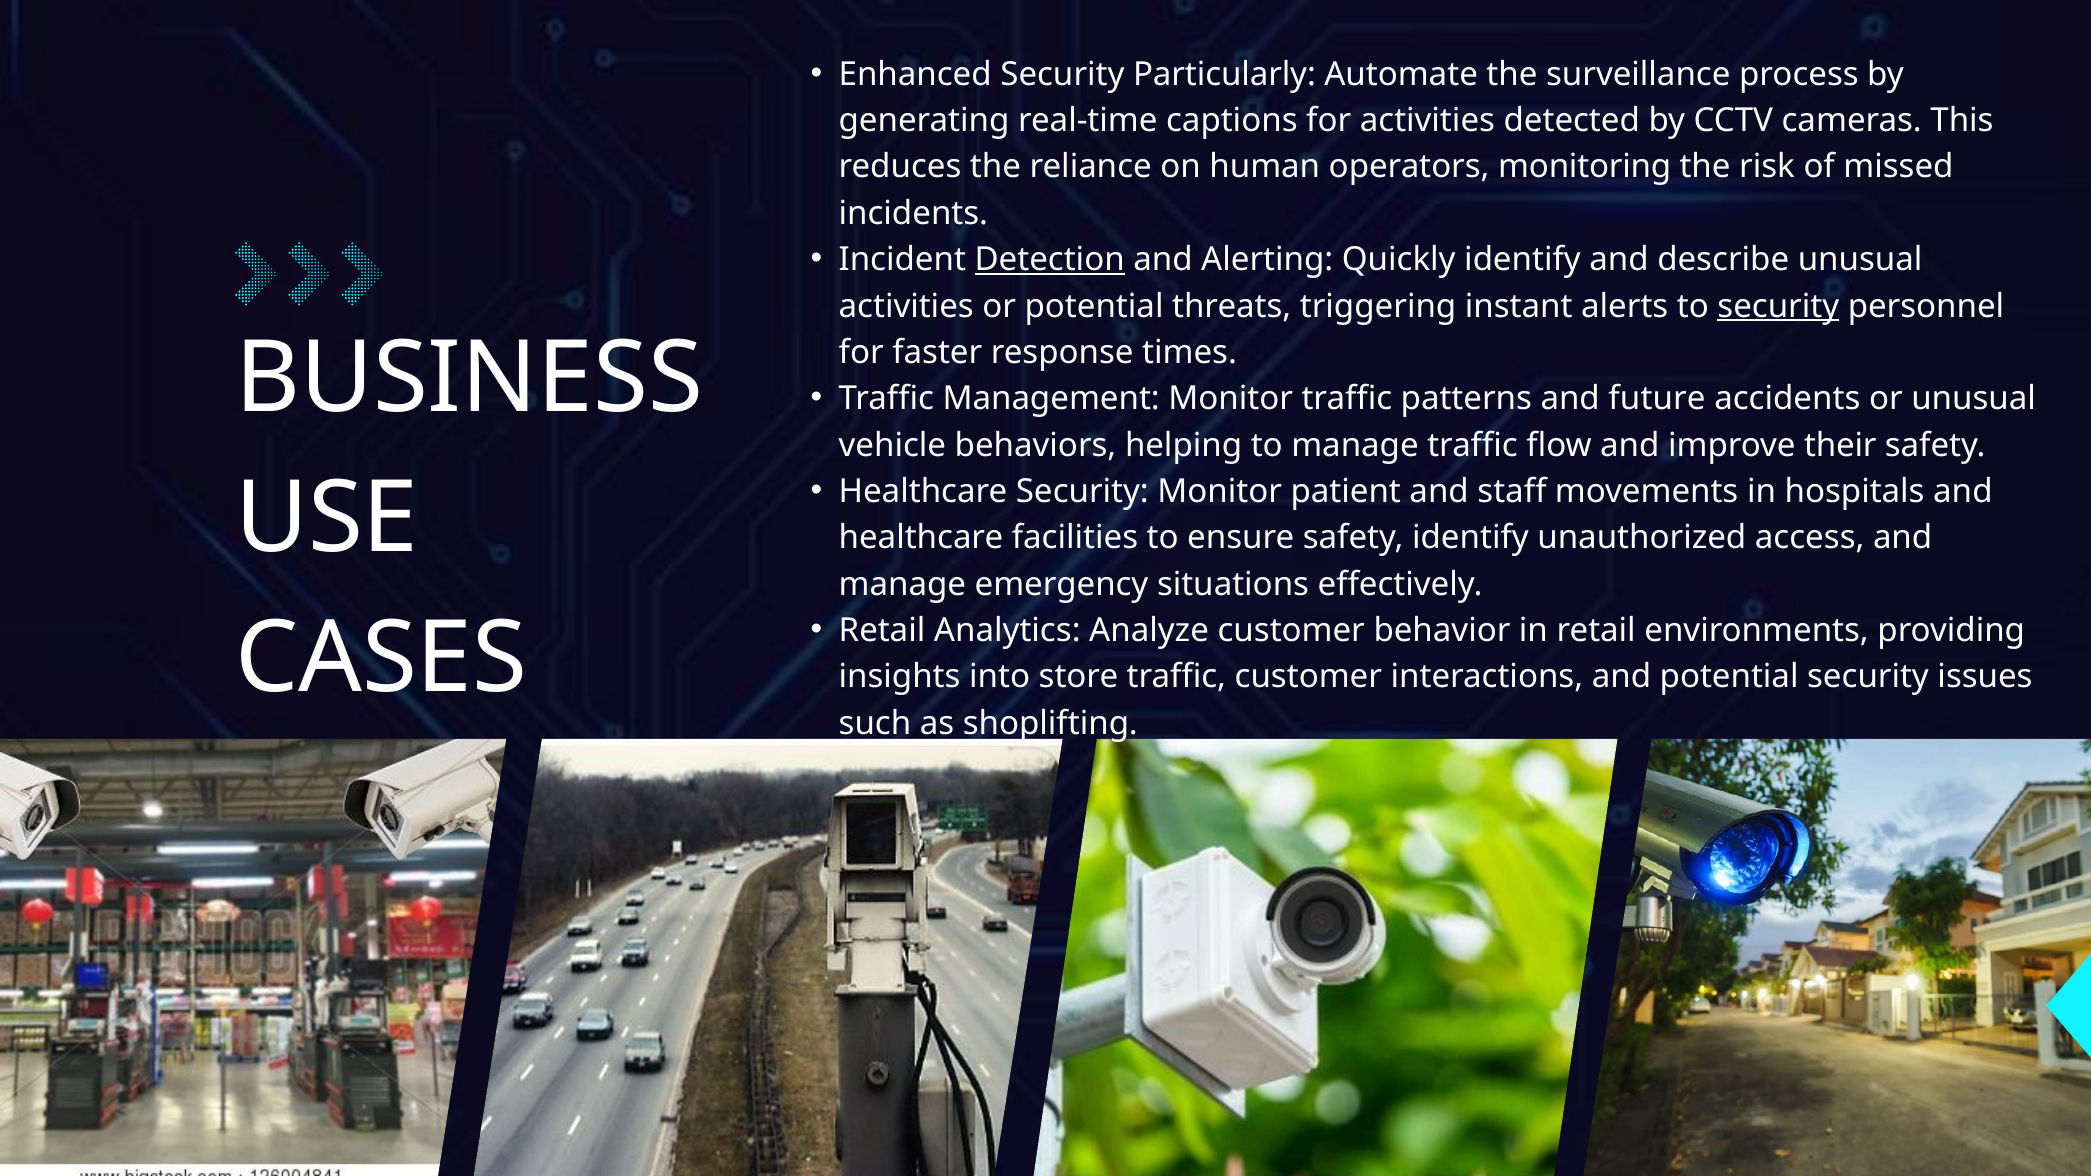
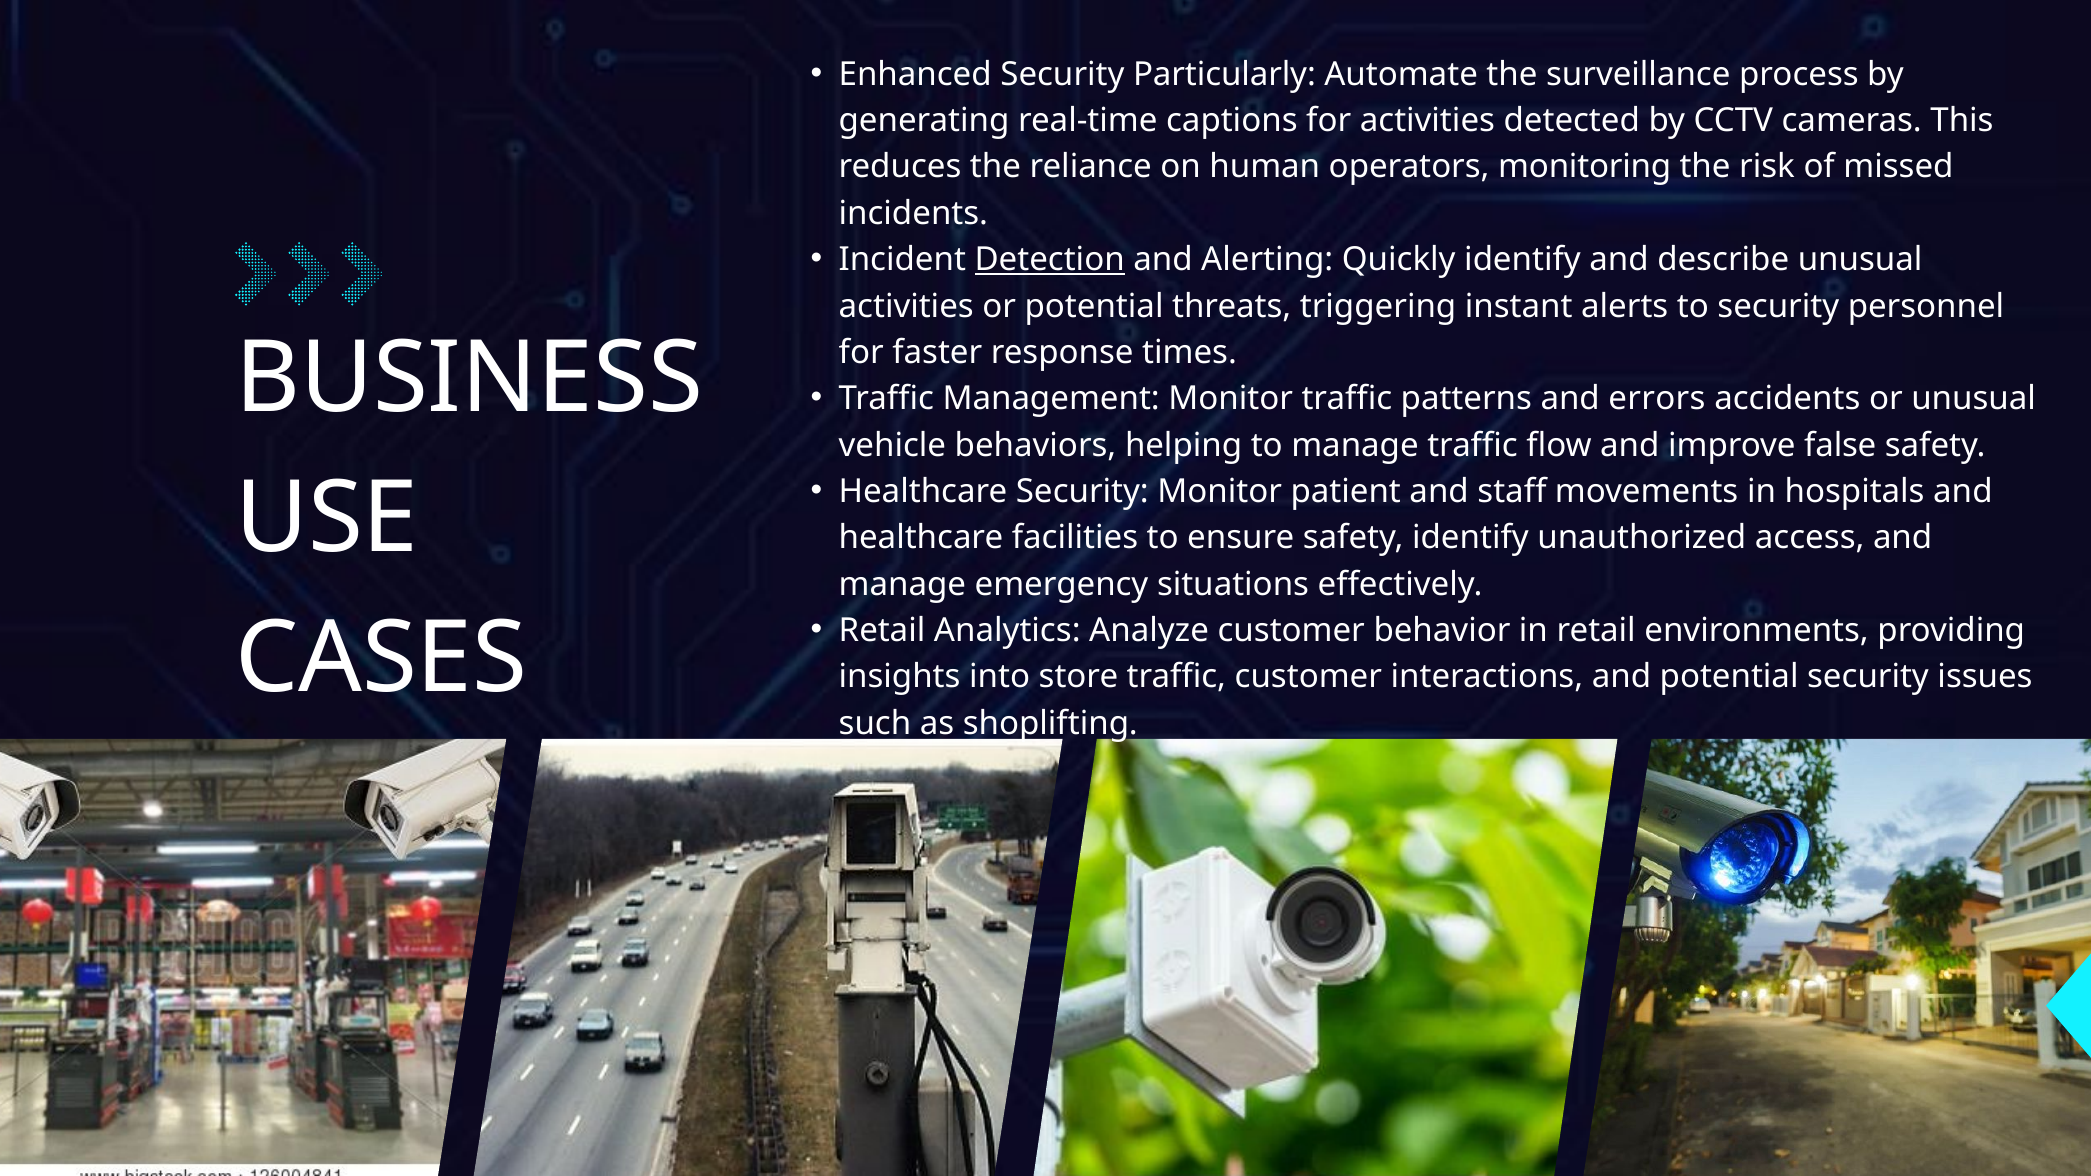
security at (1778, 306) underline: present -> none
future: future -> errors
their: their -> false
